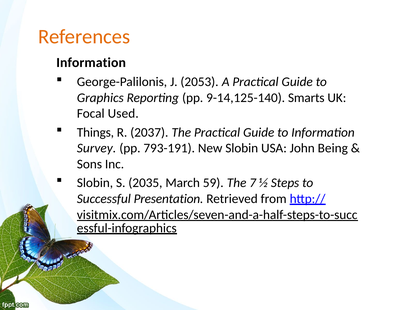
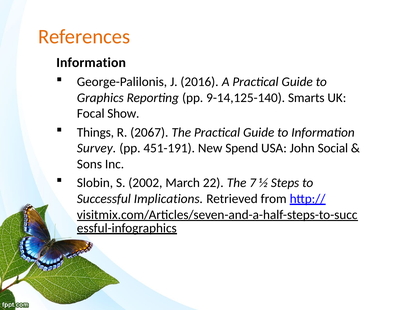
2053: 2053 -> 2016
Used: Used -> Show
2037: 2037 -> 2067
793-191: 793-191 -> 451-191
New Slobin: Slobin -> Spend
Being: Being -> Social
2035: 2035 -> 2002
59: 59 -> 22
Presentation: Presentation -> Implications
